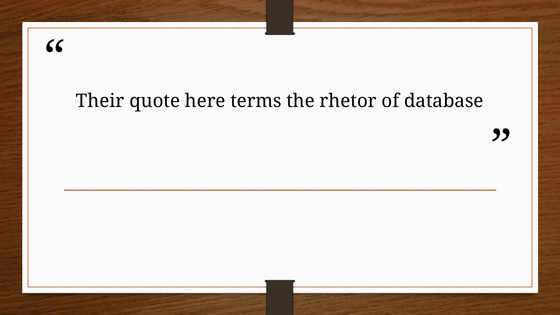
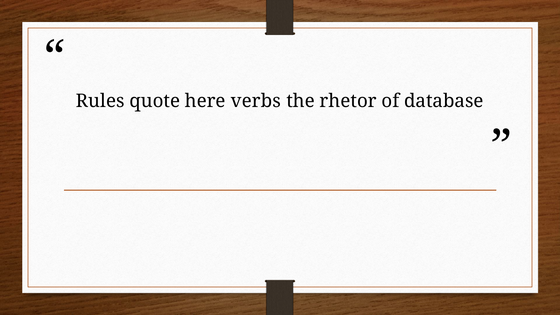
Their: Their -> Rules
terms: terms -> verbs
